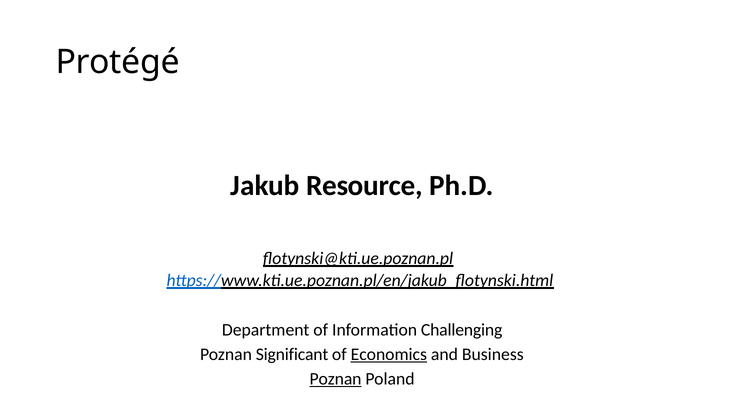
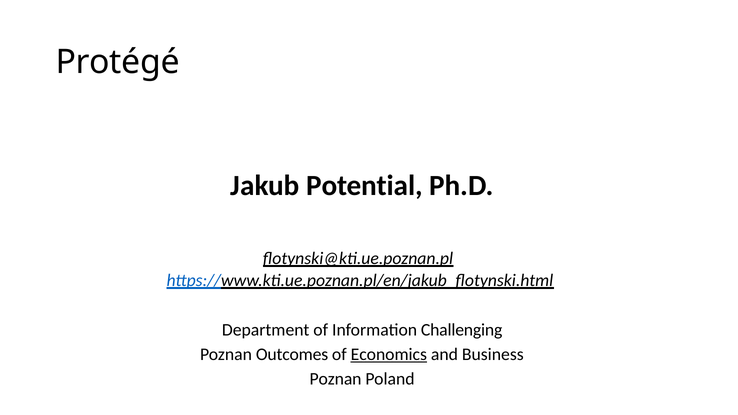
Resource: Resource -> Potential
Significant: Significant -> Outcomes
Poznan at (336, 379) underline: present -> none
